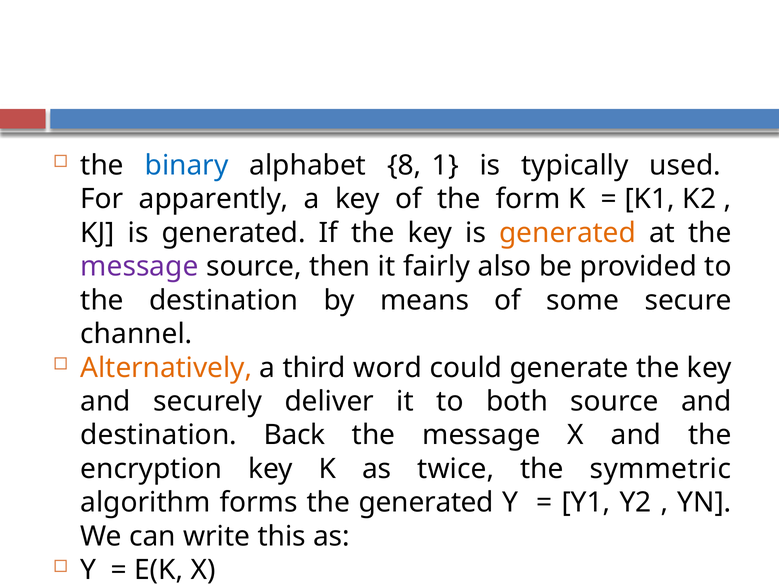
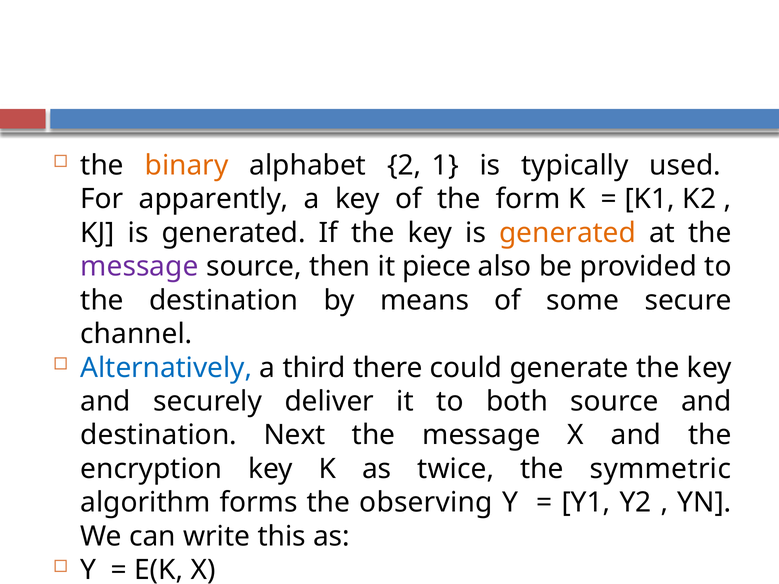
binary colour: blue -> orange
8: 8 -> 2
fairly: fairly -> piece
Alternatively colour: orange -> blue
word: word -> there
Back: Back -> Next
the generated: generated -> observing
